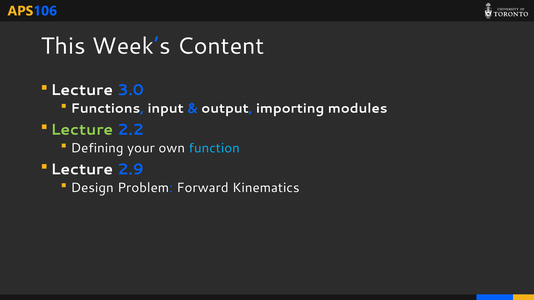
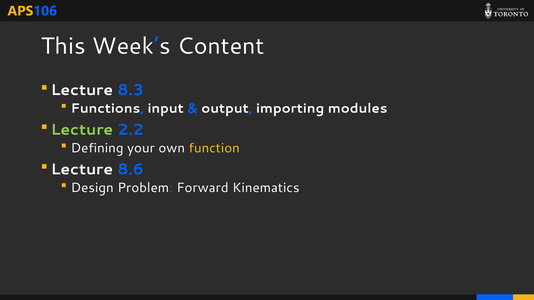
3.0: 3.0 -> 8.3
function colour: light blue -> yellow
2.9: 2.9 -> 8.6
